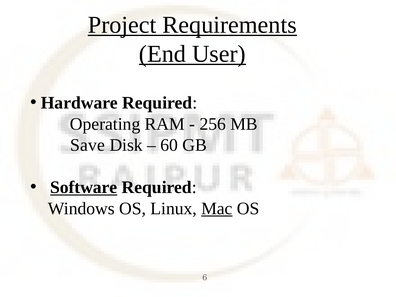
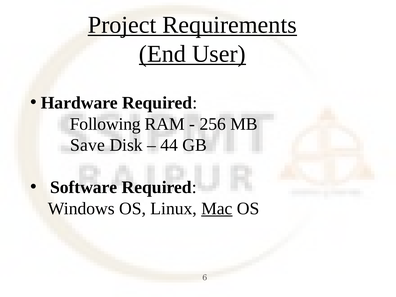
Operating: Operating -> Following
60: 60 -> 44
Software underline: present -> none
